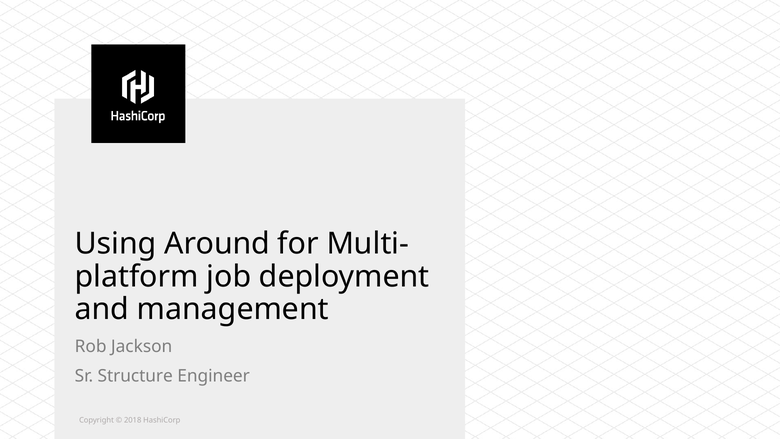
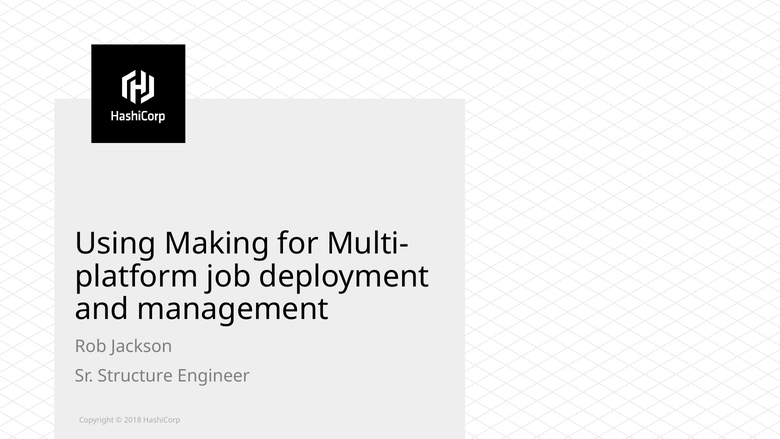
Around: Around -> Making
